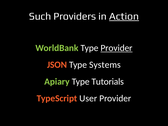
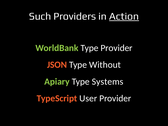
Provider at (117, 48) underline: present -> none
Systems: Systems -> Without
Tutorials: Tutorials -> Systems
